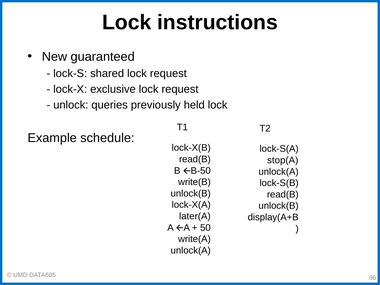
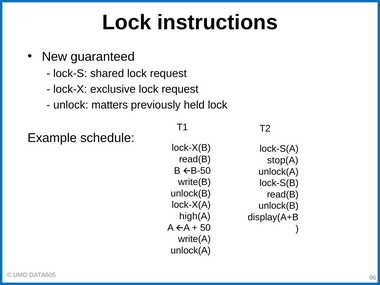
queries: queries -> matters
later(A: later(A -> high(A
